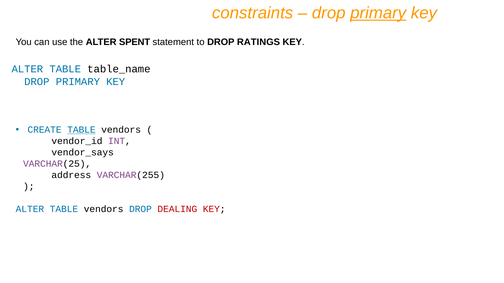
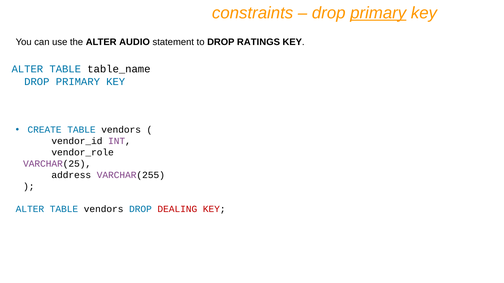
SPENT: SPENT -> AUDIO
TABLE at (81, 130) underline: present -> none
vendor_says: vendor_says -> vendor_role
